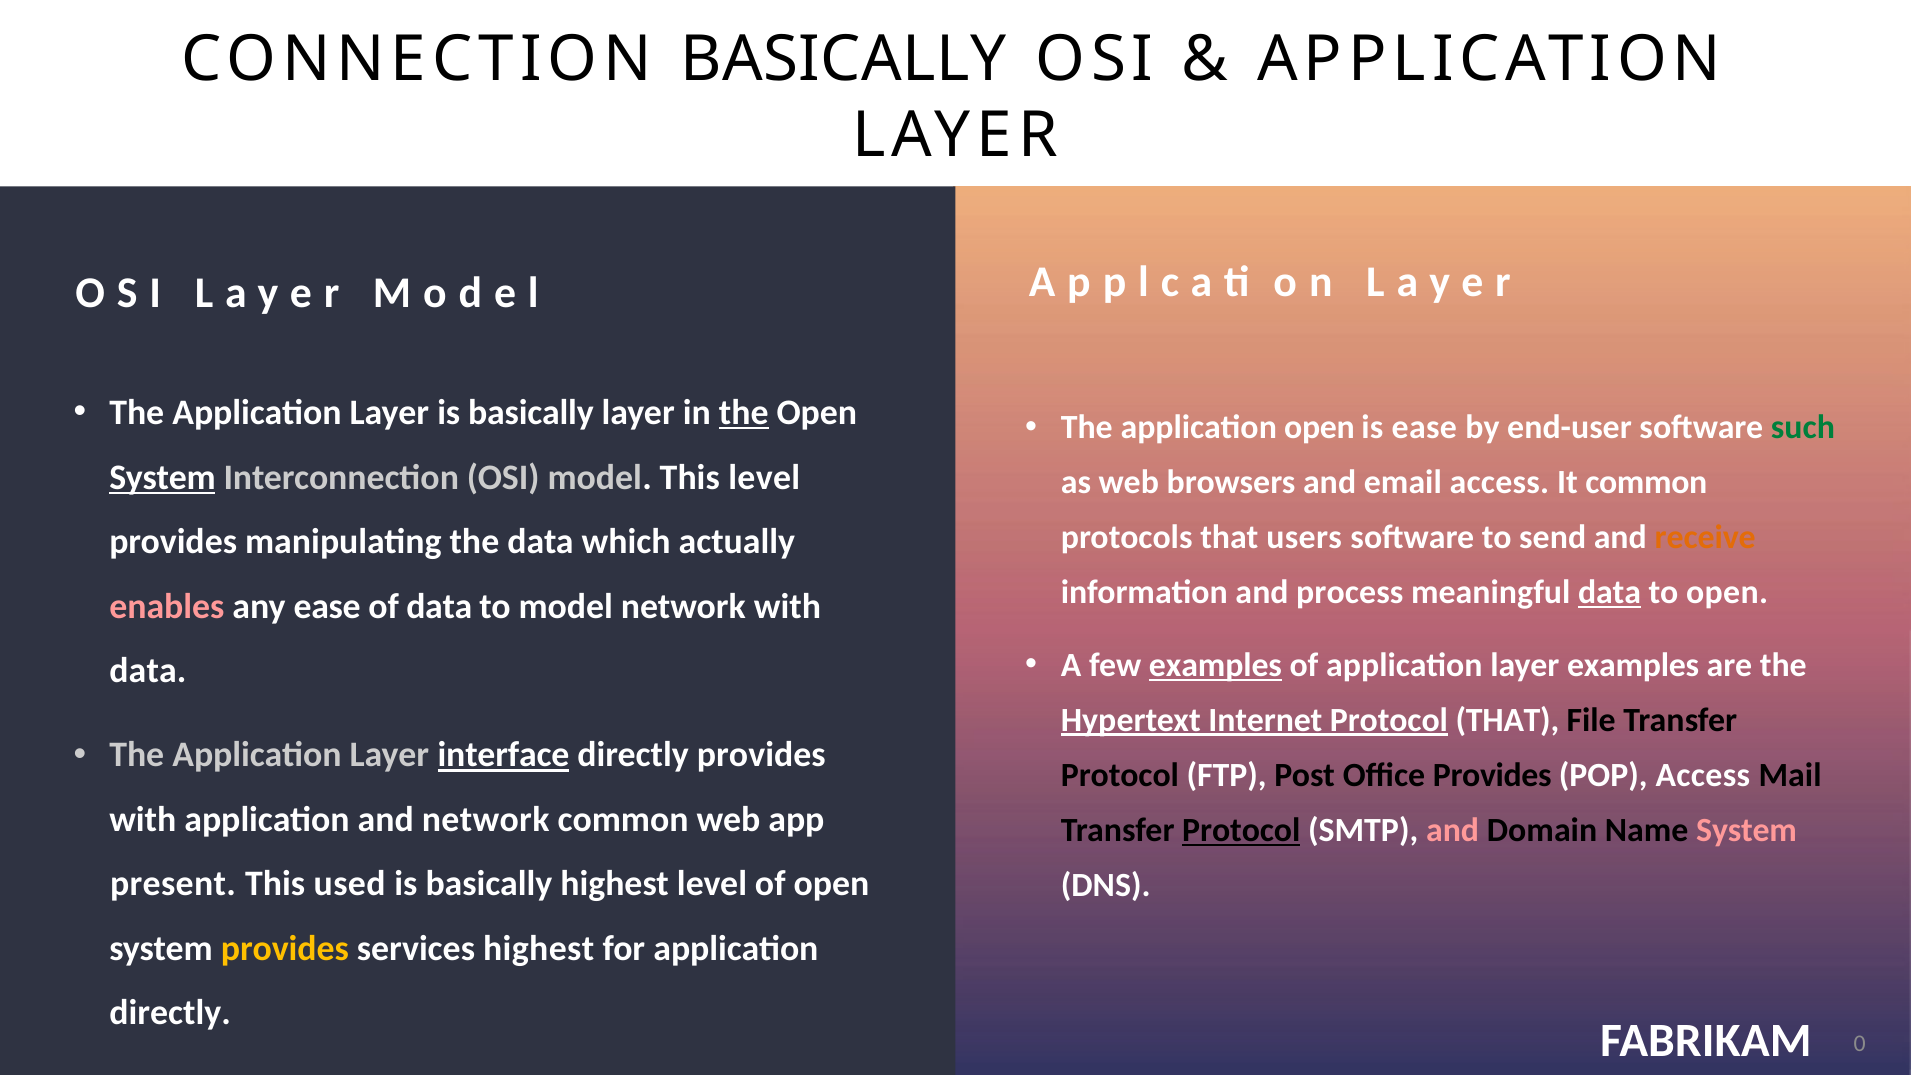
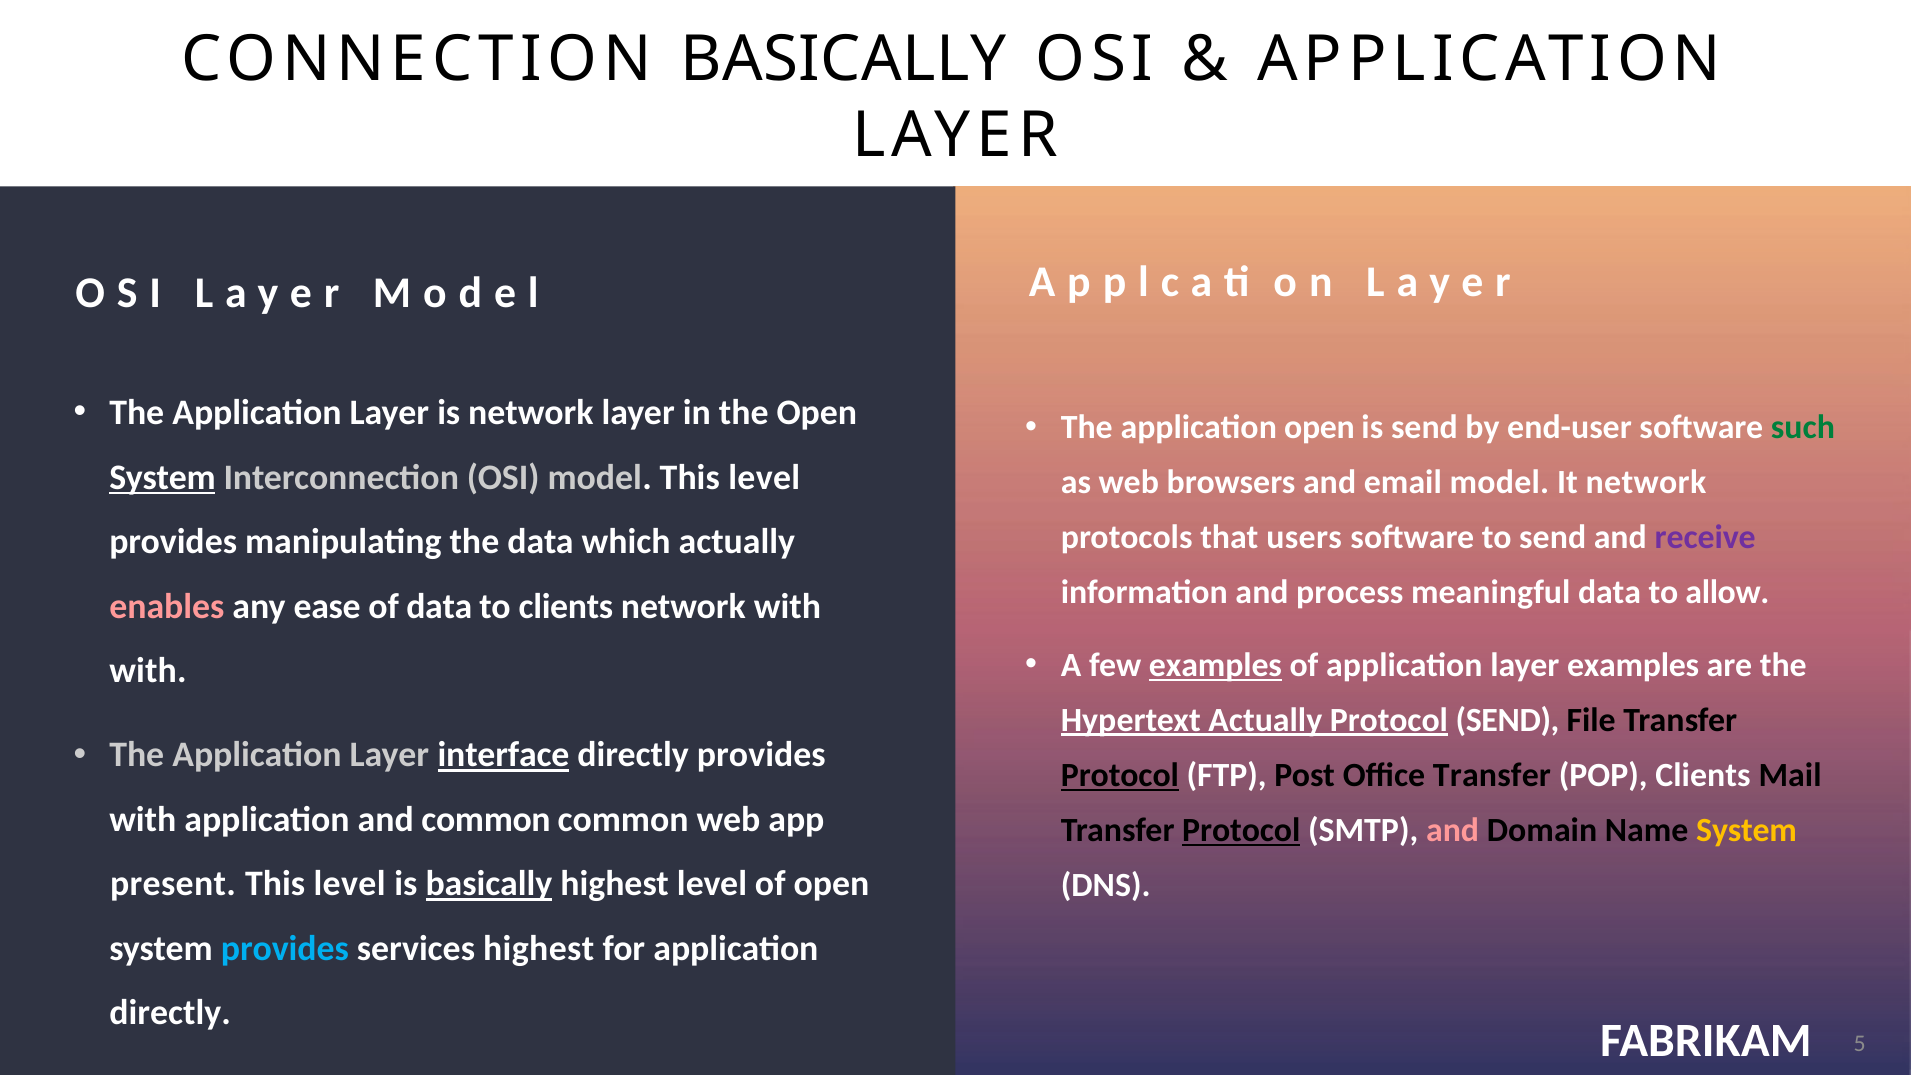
Layer is basically: basically -> network
the at (744, 413) underline: present -> none
is ease: ease -> send
email access: access -> model
It common: common -> network
receive colour: orange -> purple
data at (1610, 592) underline: present -> none
to open: open -> allow
to model: model -> clients
data at (148, 671): data -> with
Hypertext Internet: Internet -> Actually
Protocol THAT: THAT -> SEND
Protocol at (1120, 776) underline: none -> present
Office Provides: Provides -> Transfer
POP Access: Access -> Clients
and network: network -> common
System at (1747, 830) colour: pink -> yellow
used at (350, 884): used -> level
basically at (489, 884) underline: none -> present
provides at (285, 949) colour: yellow -> light blue
0: 0 -> 5
